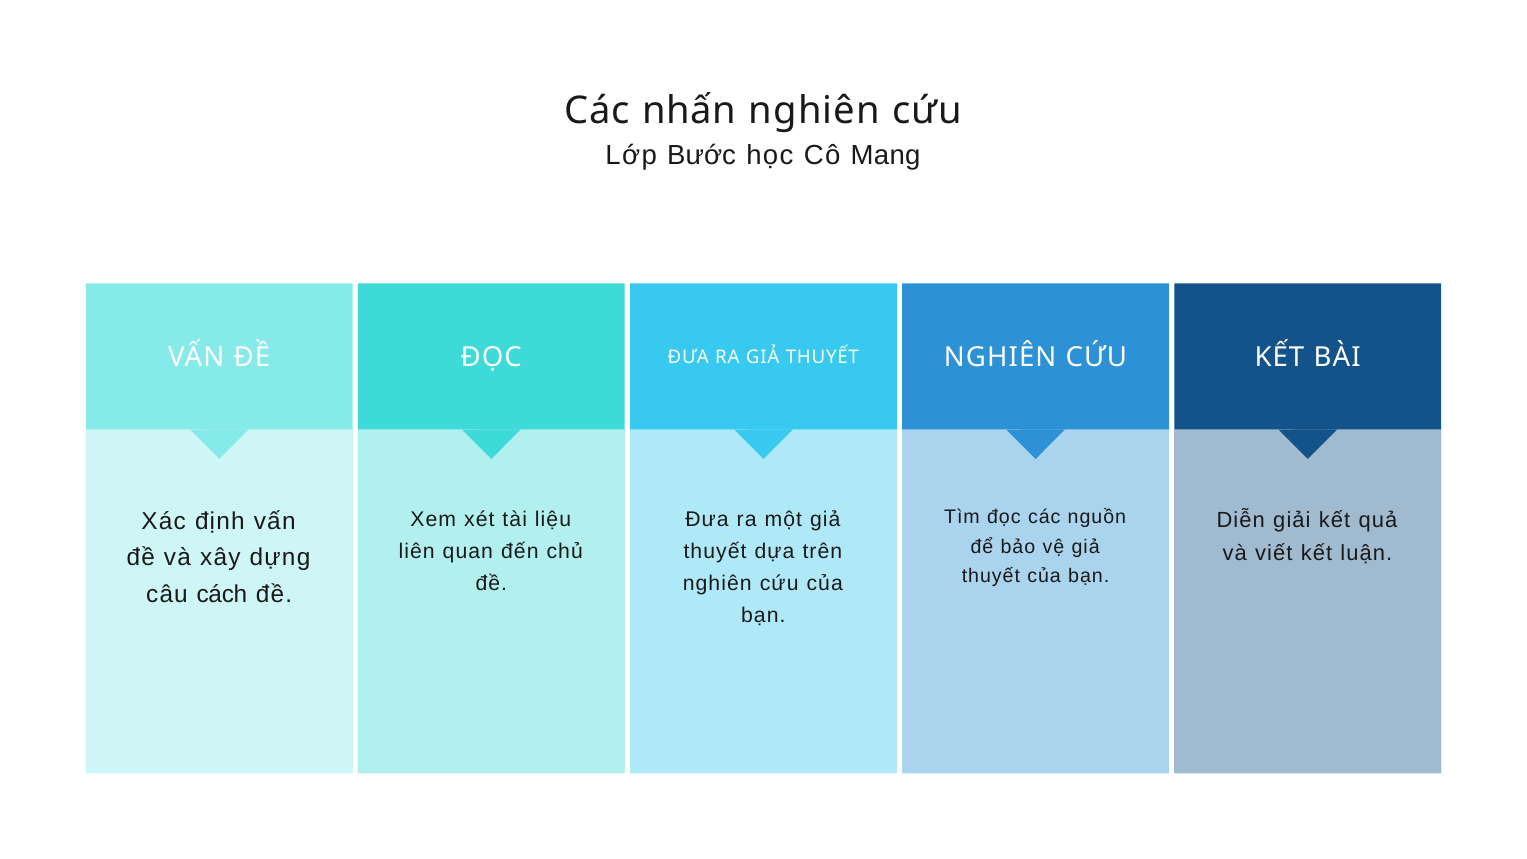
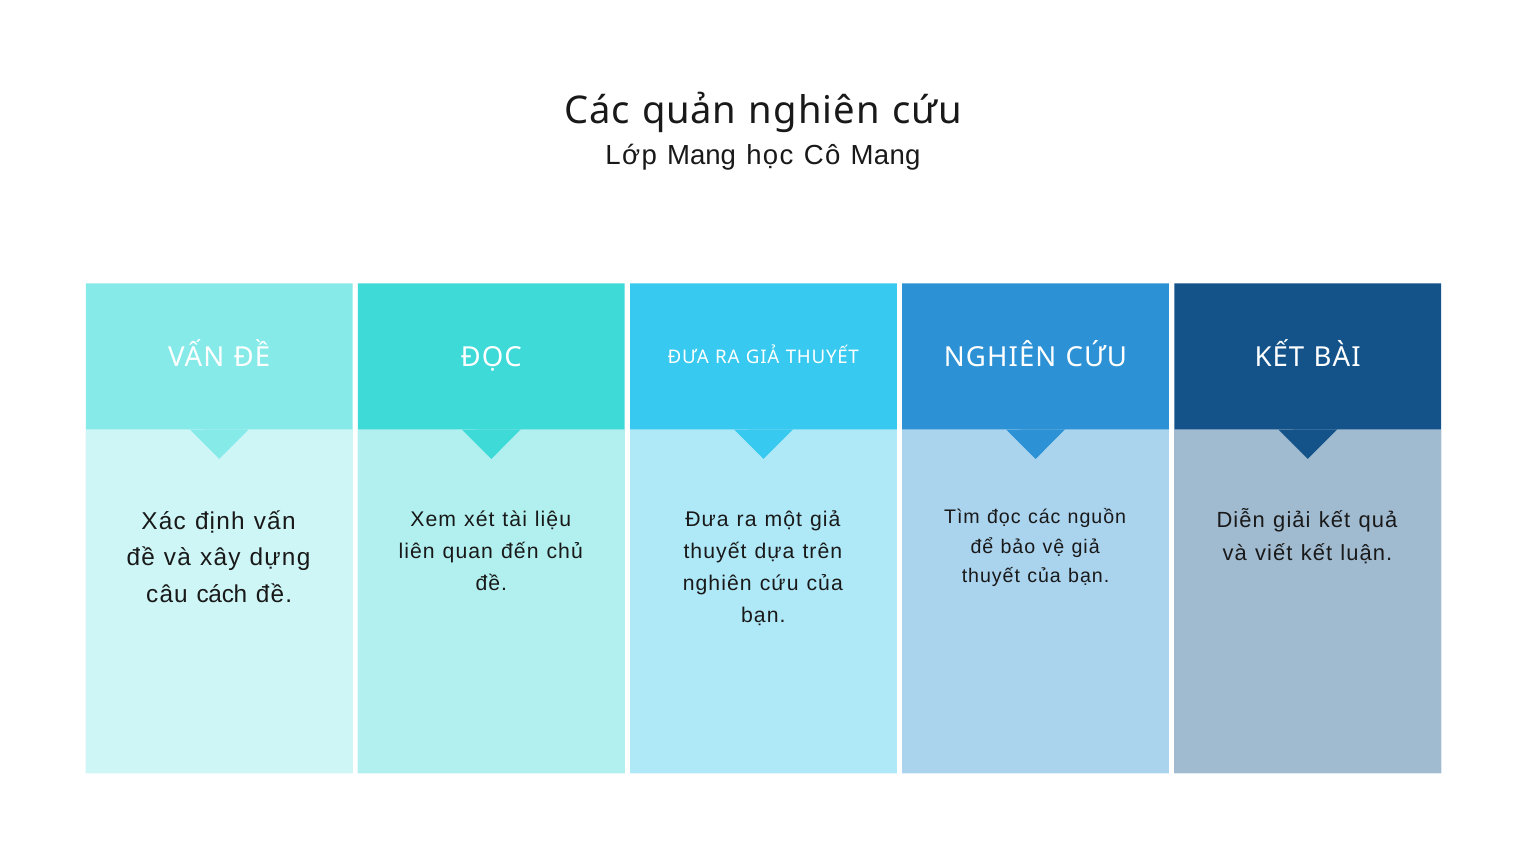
nhấn: nhấn -> quản
Lớp Bước: Bước -> Mang
